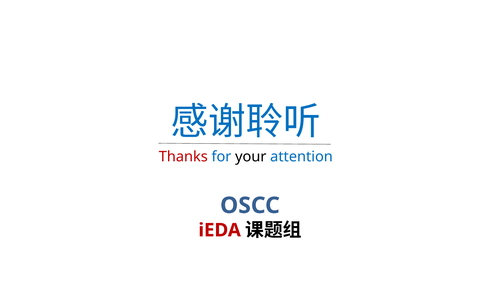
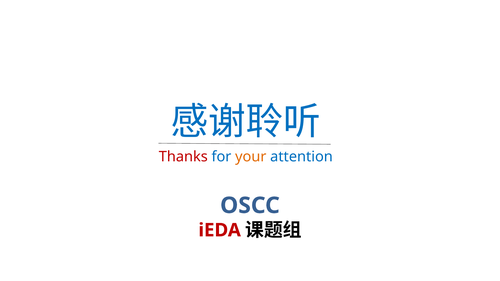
your colour: black -> orange
